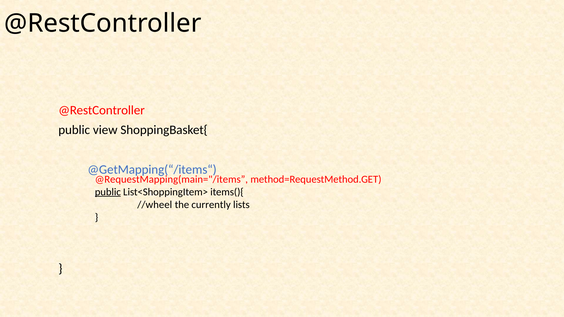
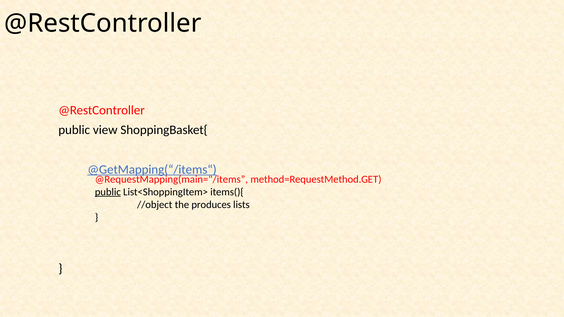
@GetMapping(“/items“ underline: none -> present
//wheel: //wheel -> //object
currently: currently -> produces
